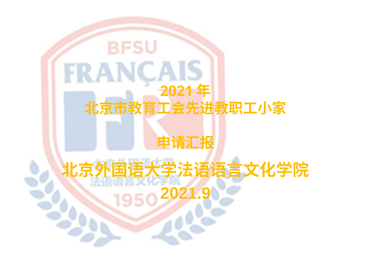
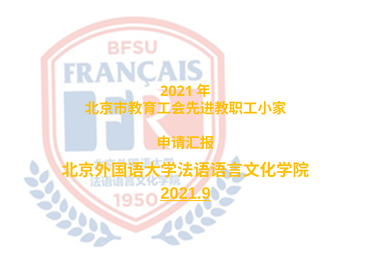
2021.9 underline: none -> present
